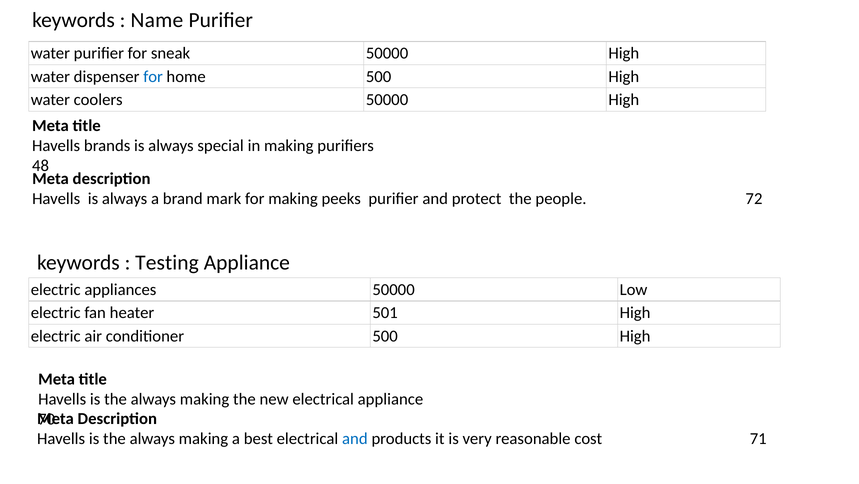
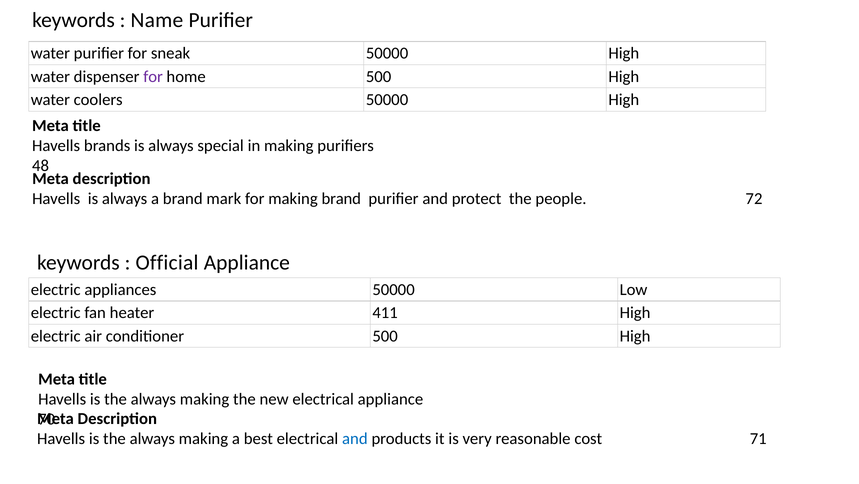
for at (153, 76) colour: blue -> purple
making peeks: peeks -> brand
Testing: Testing -> Official
501: 501 -> 411
